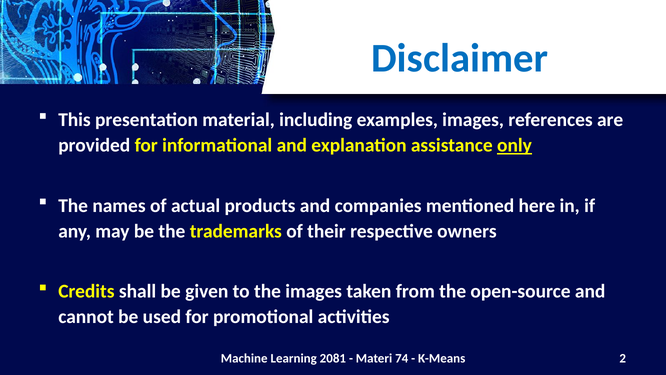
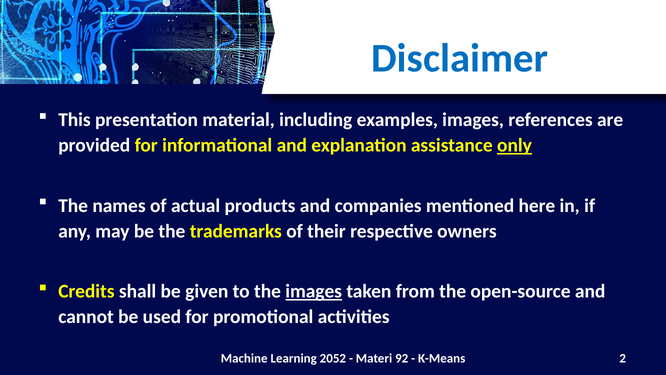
images at (314, 291) underline: none -> present
2081: 2081 -> 2052
74: 74 -> 92
